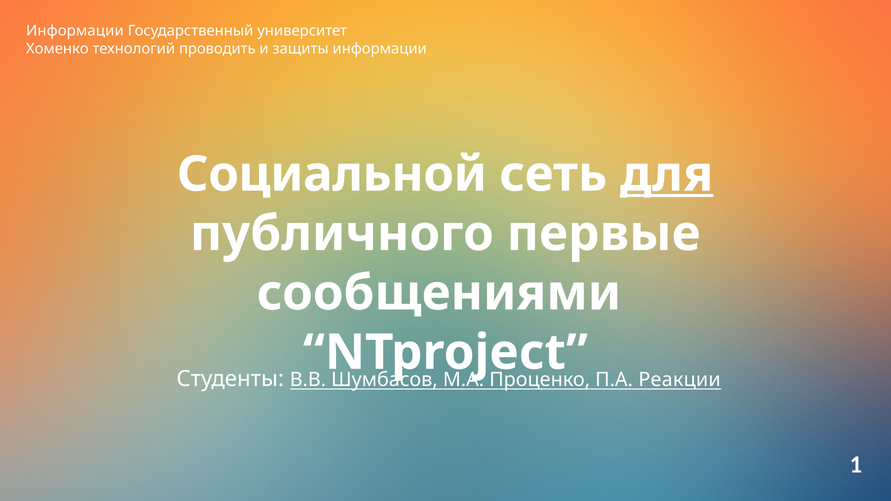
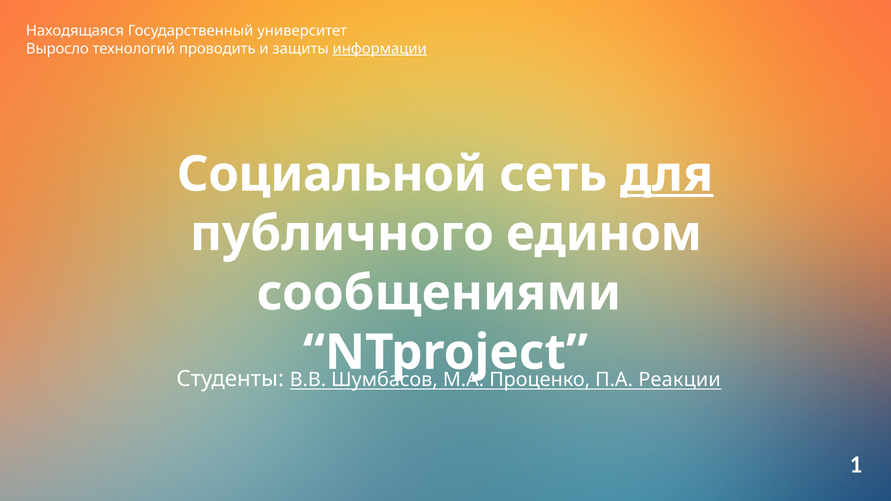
Информации at (75, 31): Информации -> Находящаяся
Хоменко: Хоменко -> Выросло
информации at (380, 49) underline: none -> present
первые: первые -> едином
